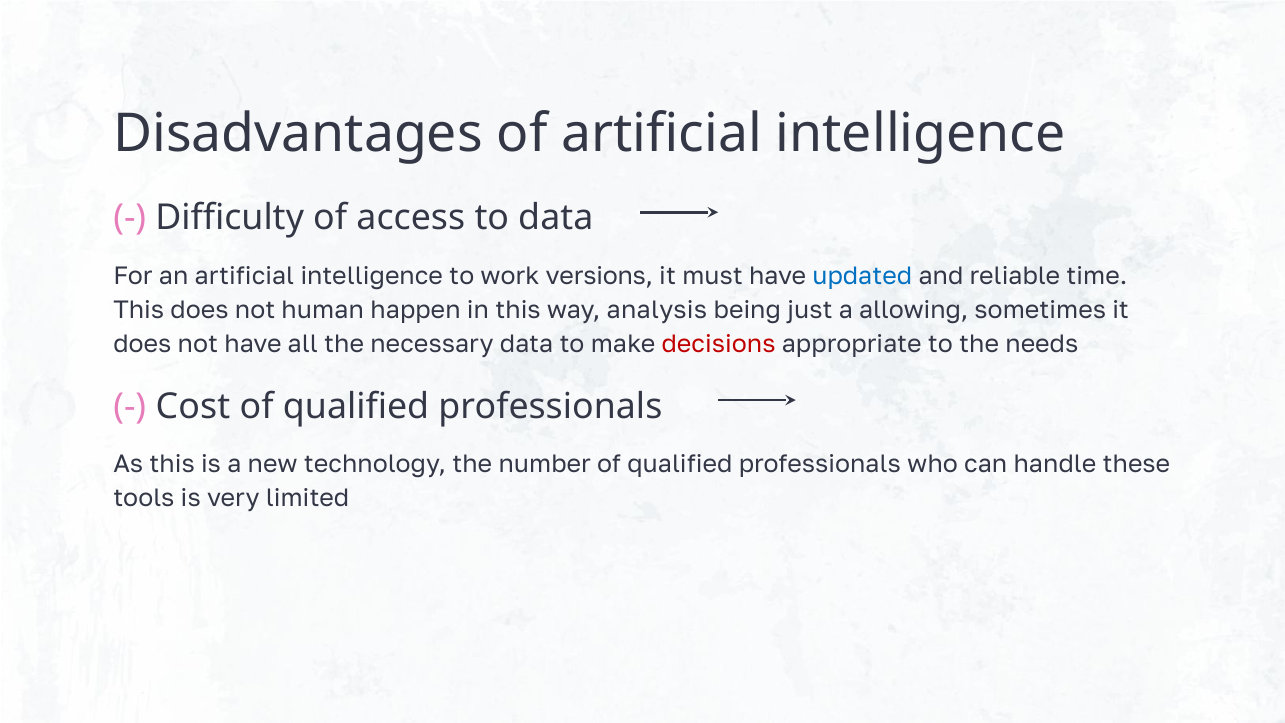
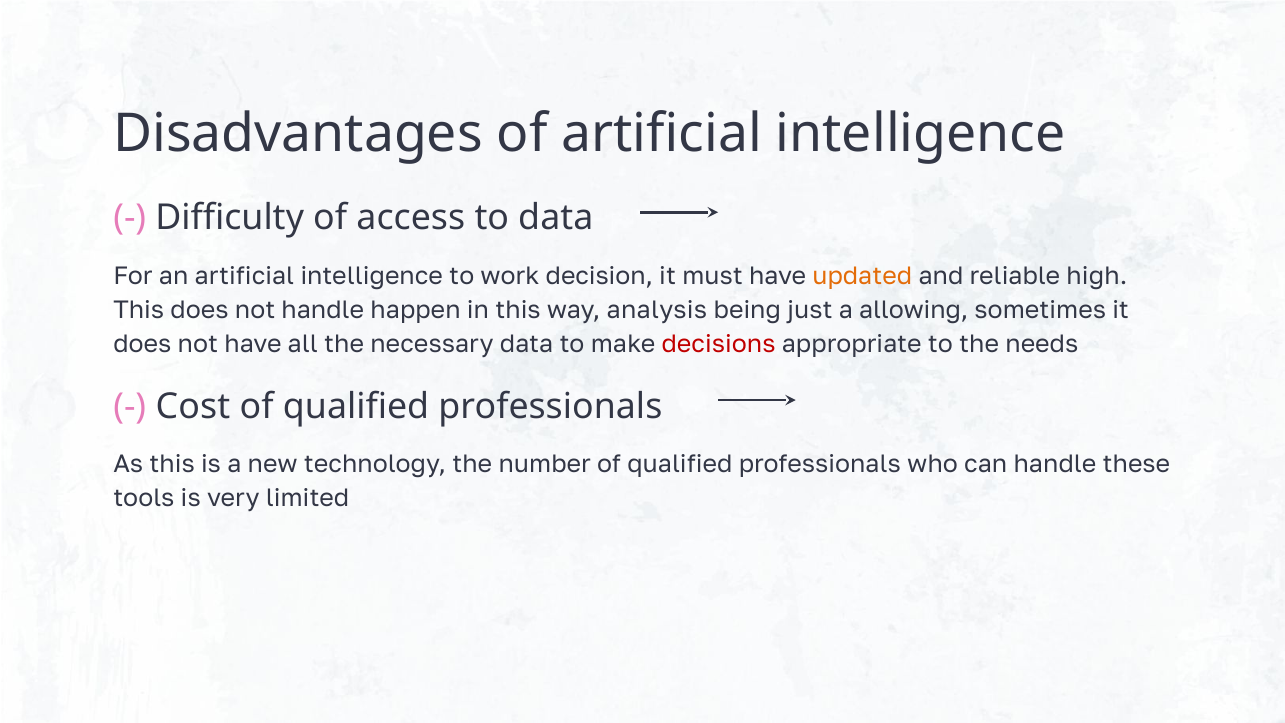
versions: versions -> decision
updated colour: blue -> orange
time: time -> high
not human: human -> handle
